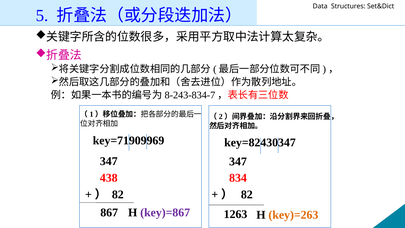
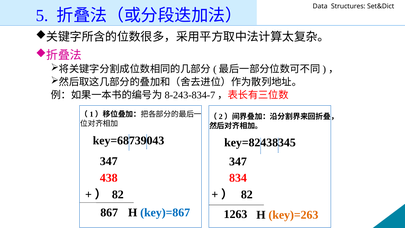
key=71909969: key=71909969 -> key=68739043
key=82430347: key=82430347 -> key=82438345
key)=867 colour: purple -> blue
